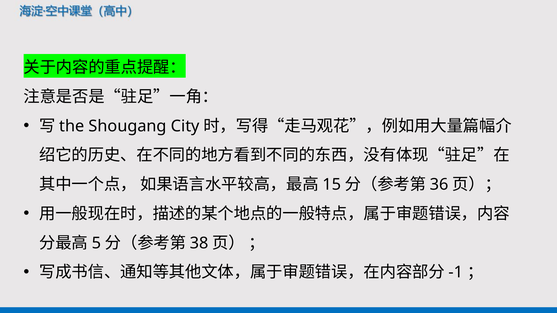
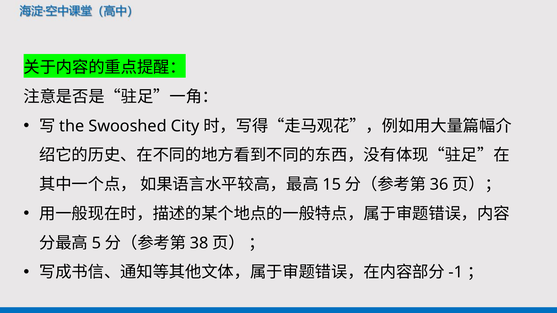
Shougang: Shougang -> Swooshed
